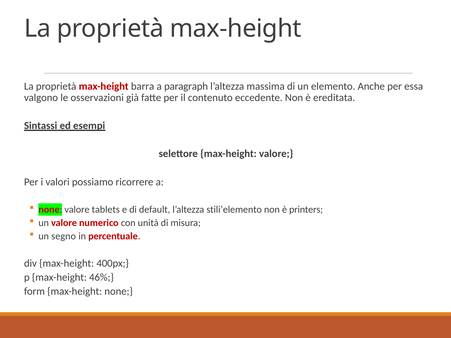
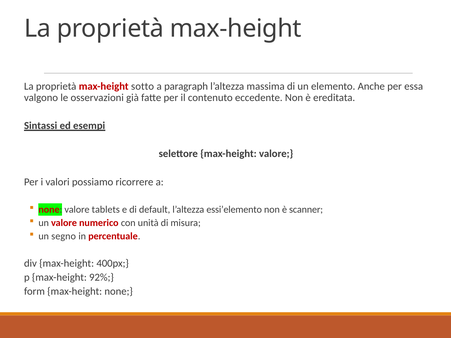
barra: barra -> sotto
stili’elemento: stili’elemento -> essi’elemento
printers: printers -> scanner
46%: 46% -> 92%
